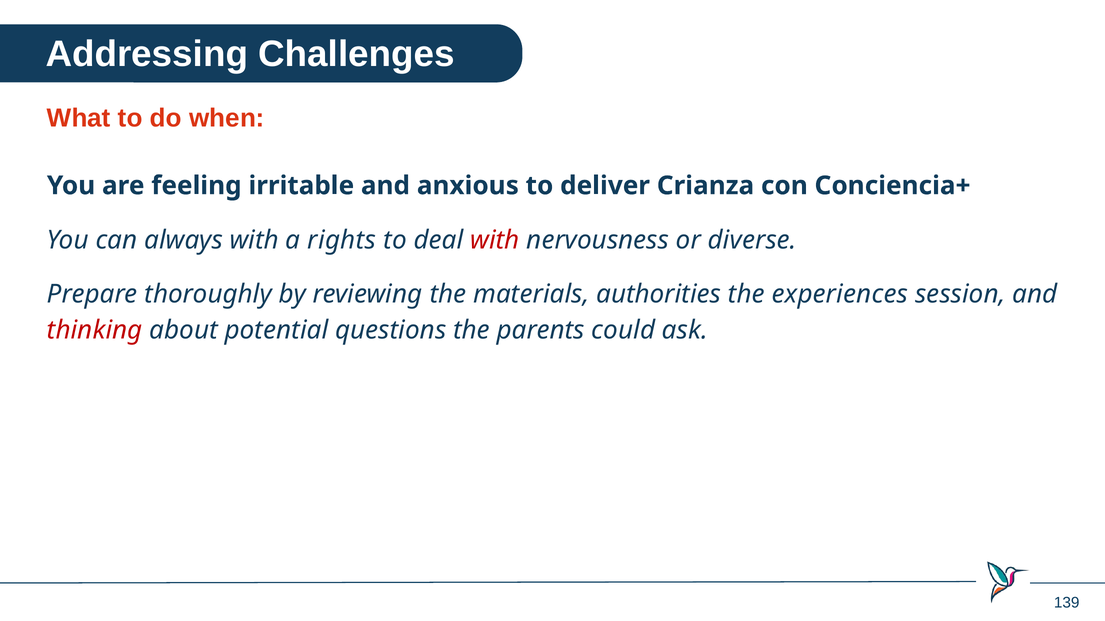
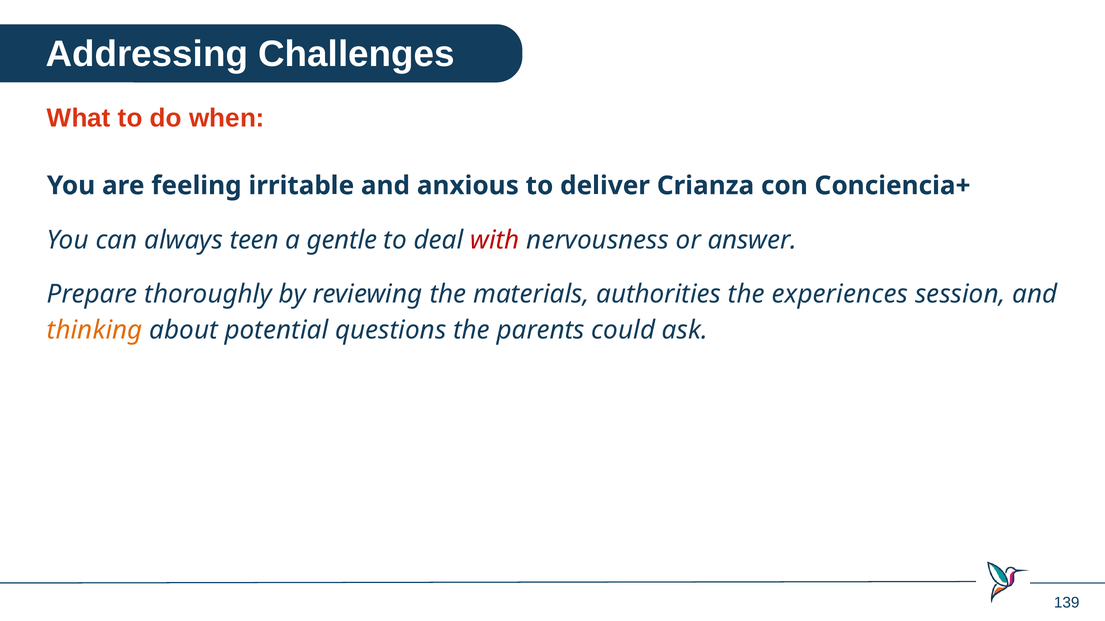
always with: with -> teen
rights: rights -> gentle
diverse: diverse -> answer
thinking colour: red -> orange
